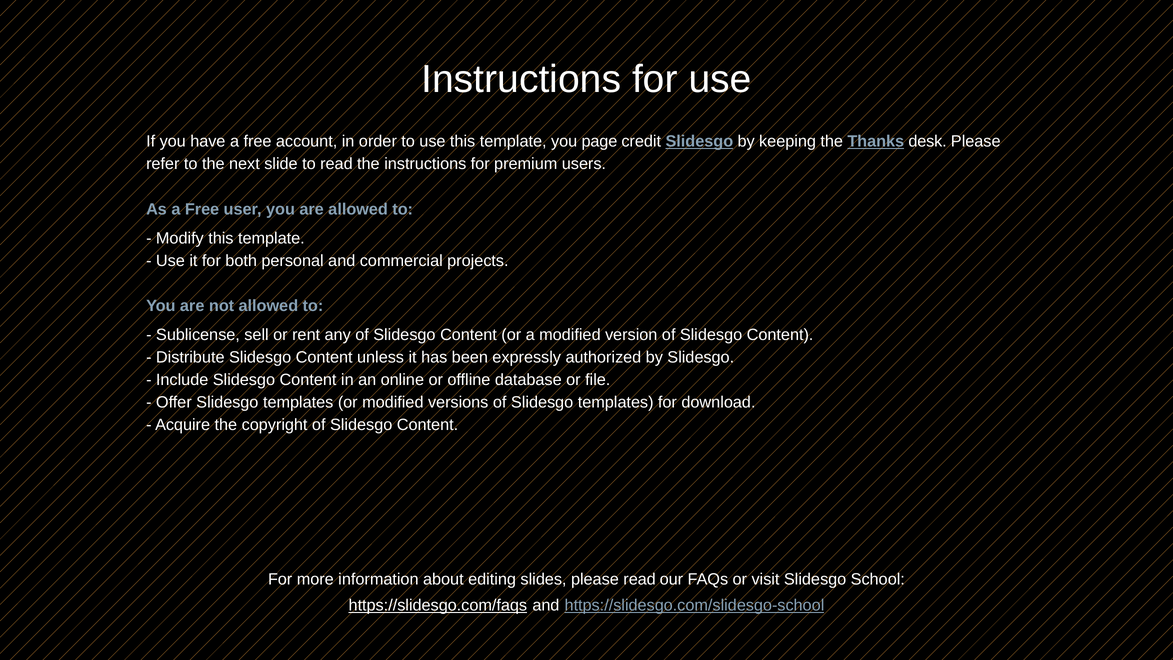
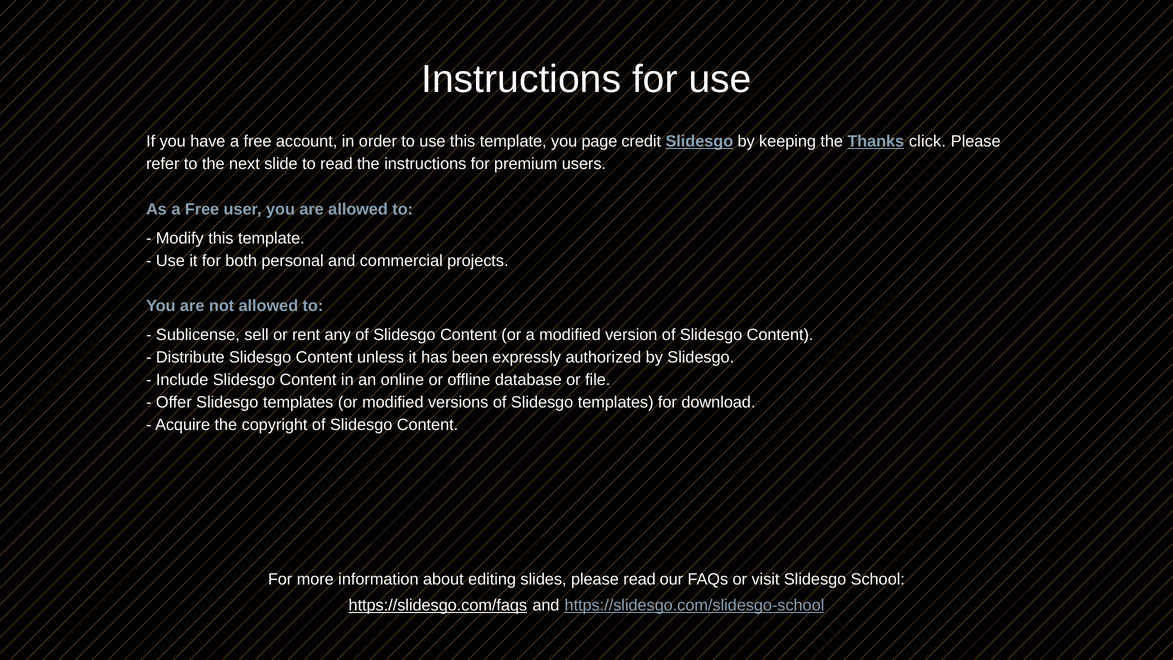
desk: desk -> click
